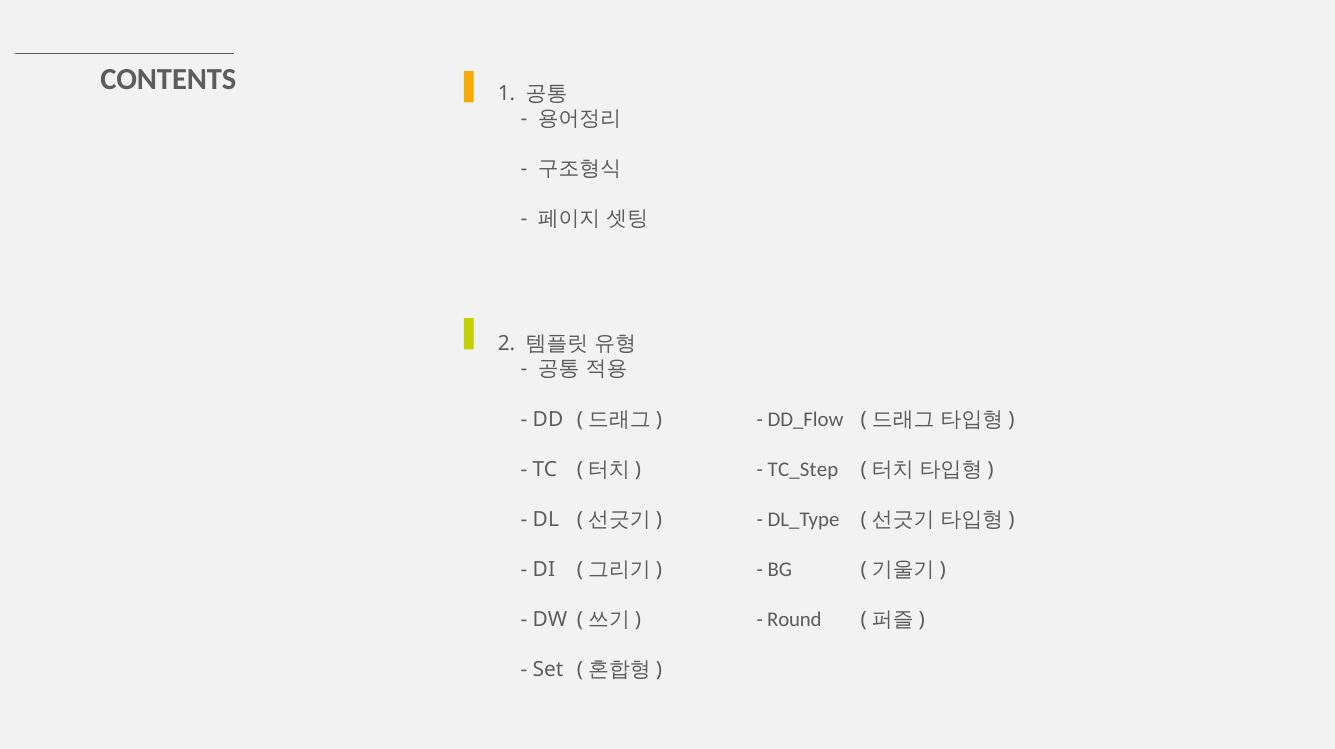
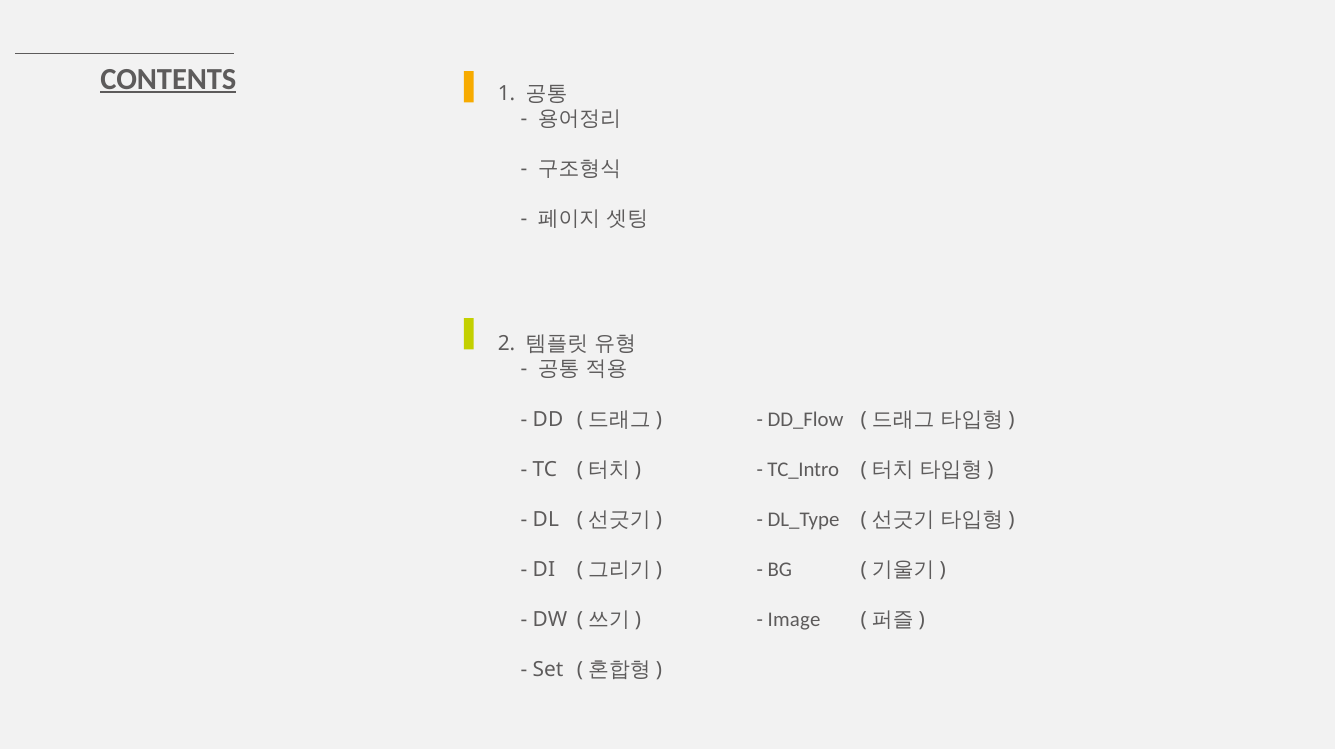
CONTENTS underline: none -> present
TC_Step: TC_Step -> TC_Intro
Round: Round -> Image
